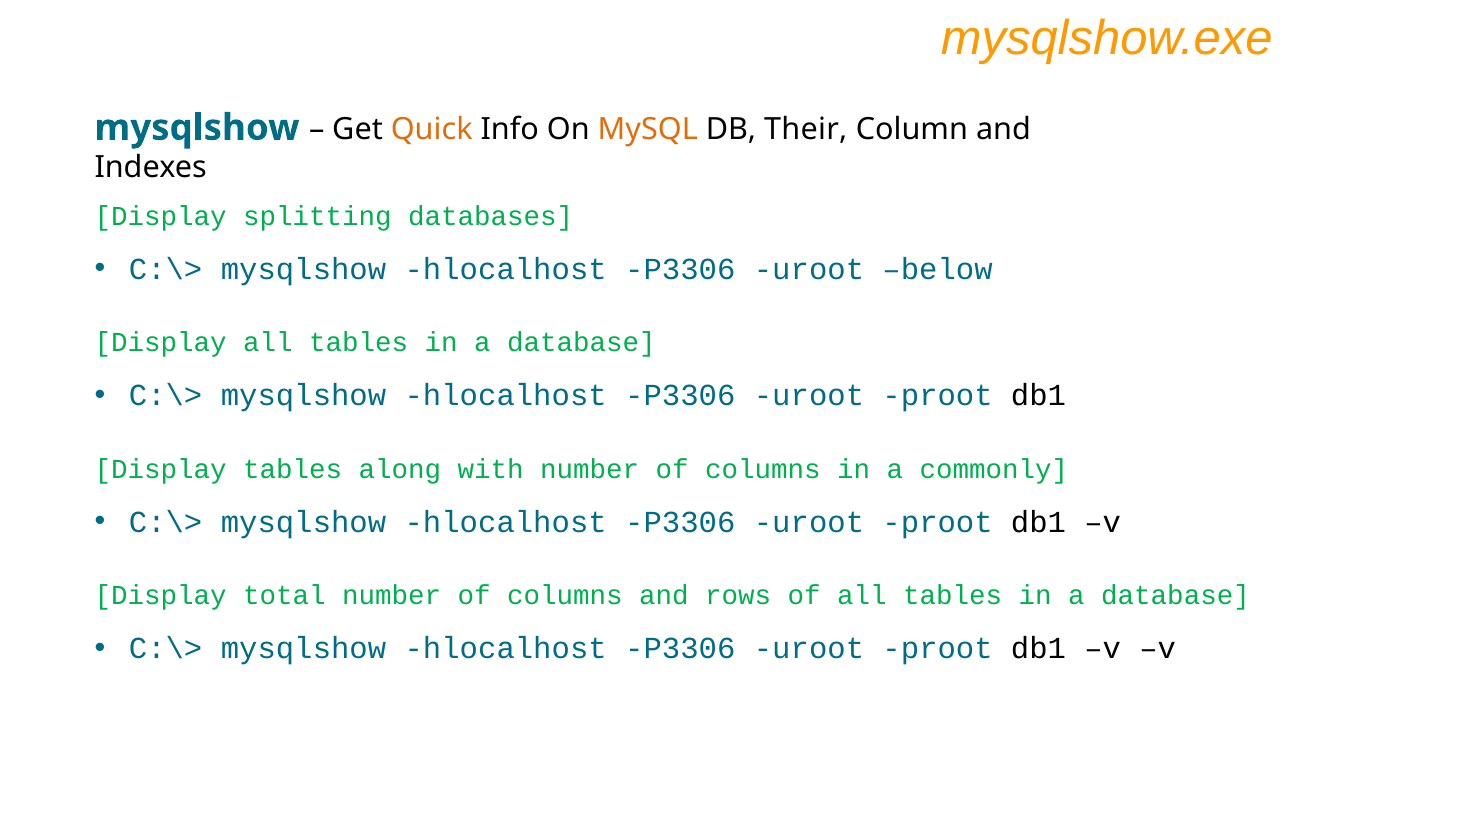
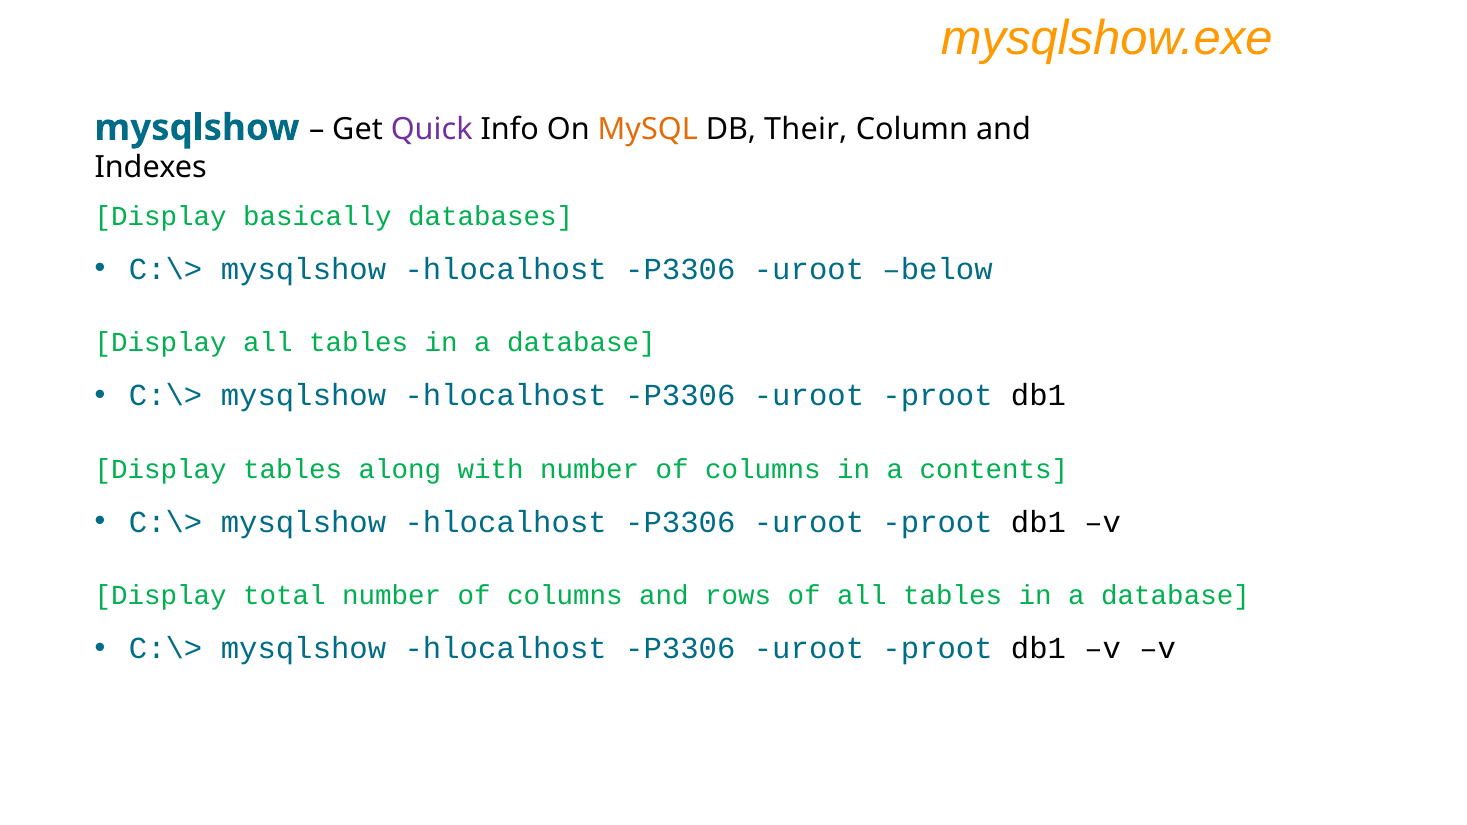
Quick colour: orange -> purple
splitting: splitting -> basically
commonly: commonly -> contents
